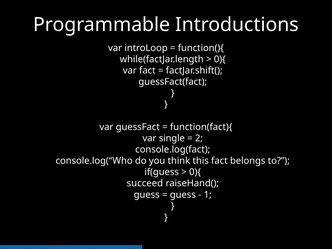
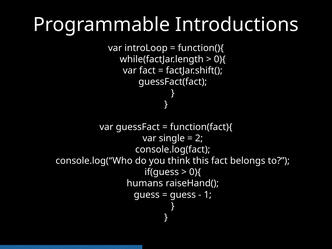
succeed: succeed -> humans
